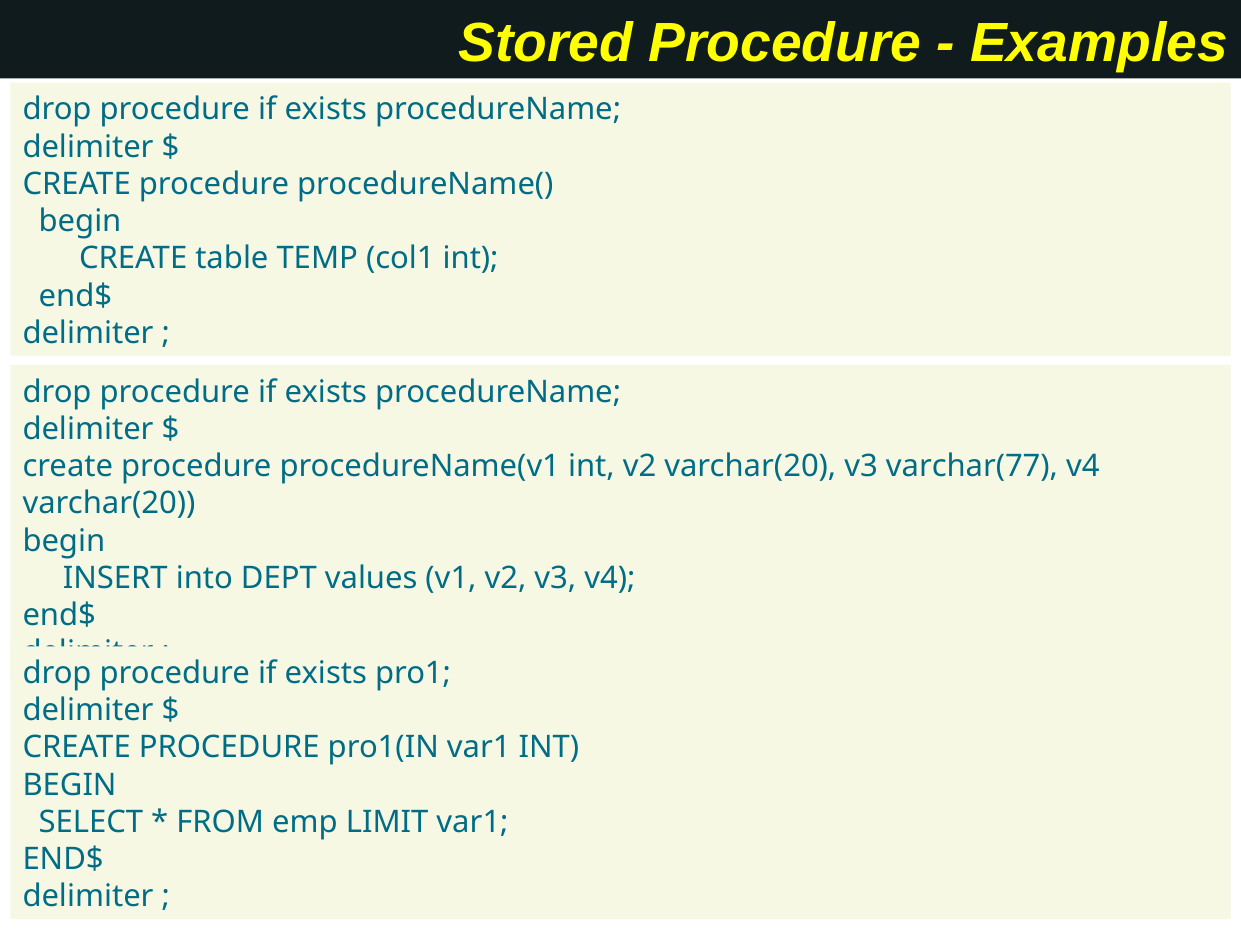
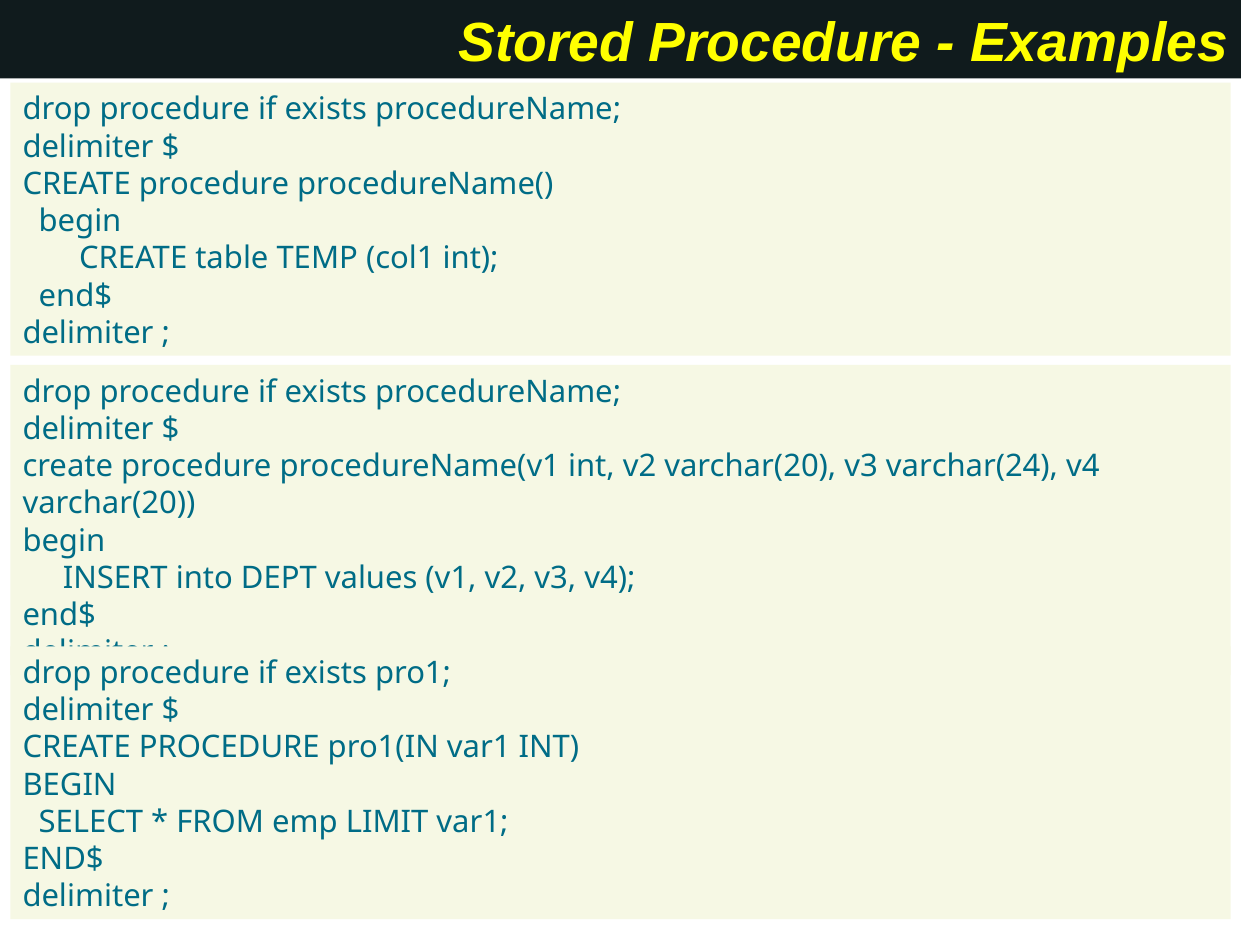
varchar(77: varchar(77 -> varchar(24
